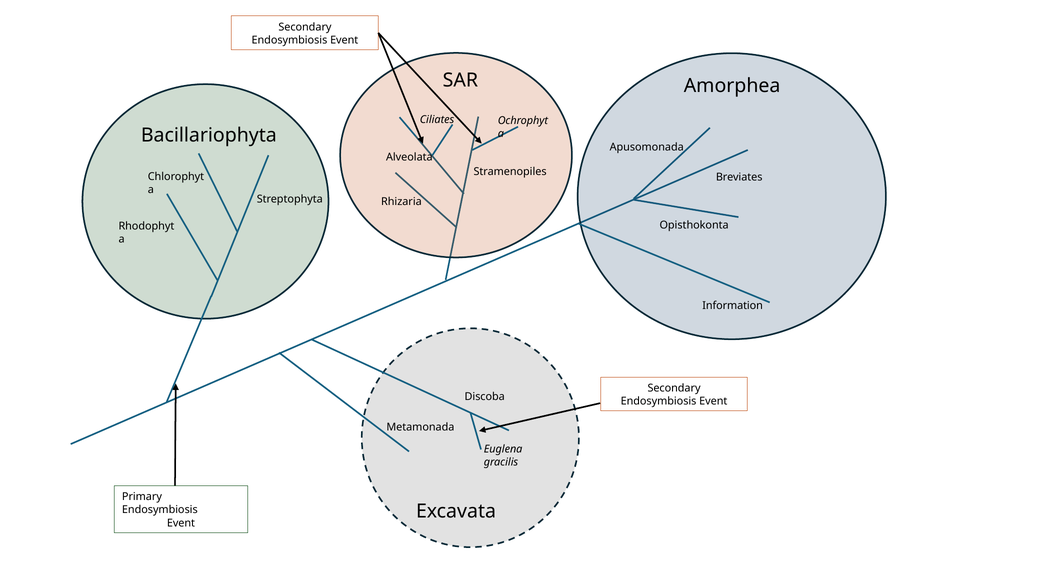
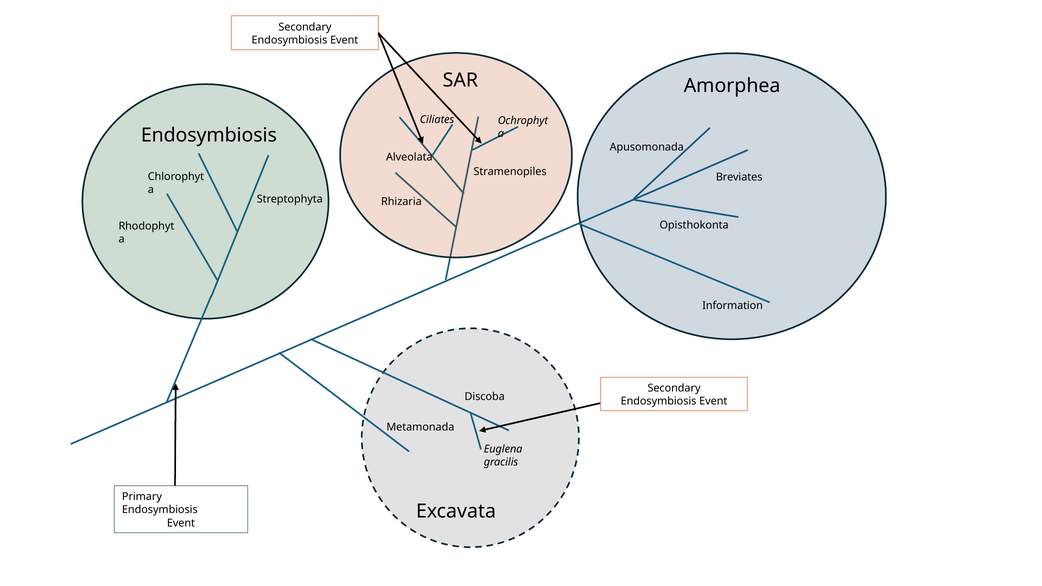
Bacillariophyta at (209, 135): Bacillariophyta -> Endosymbiosis
